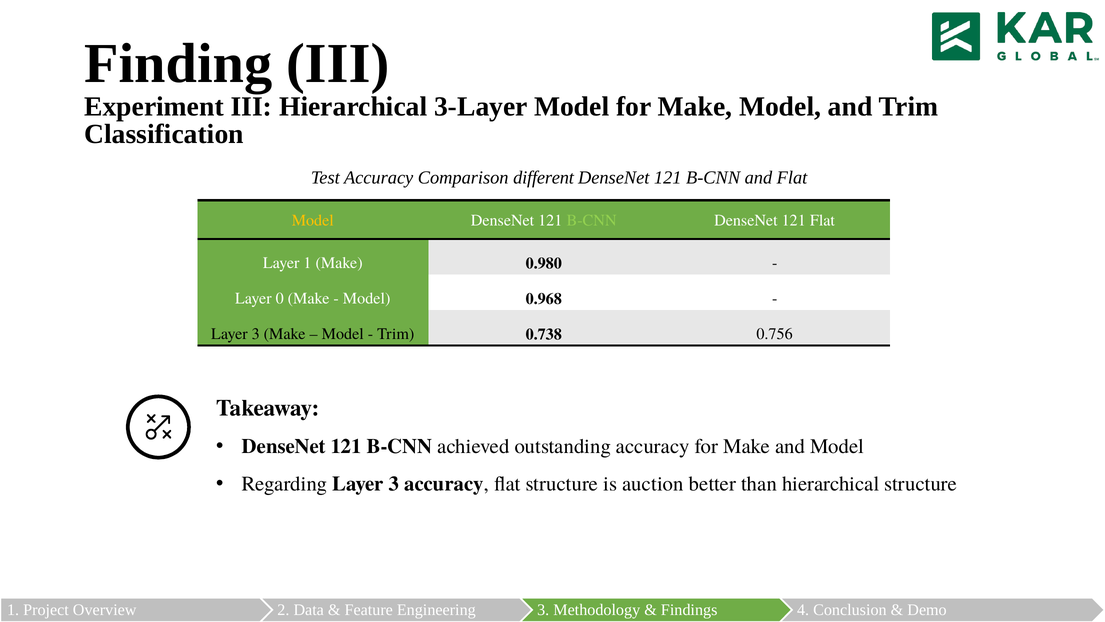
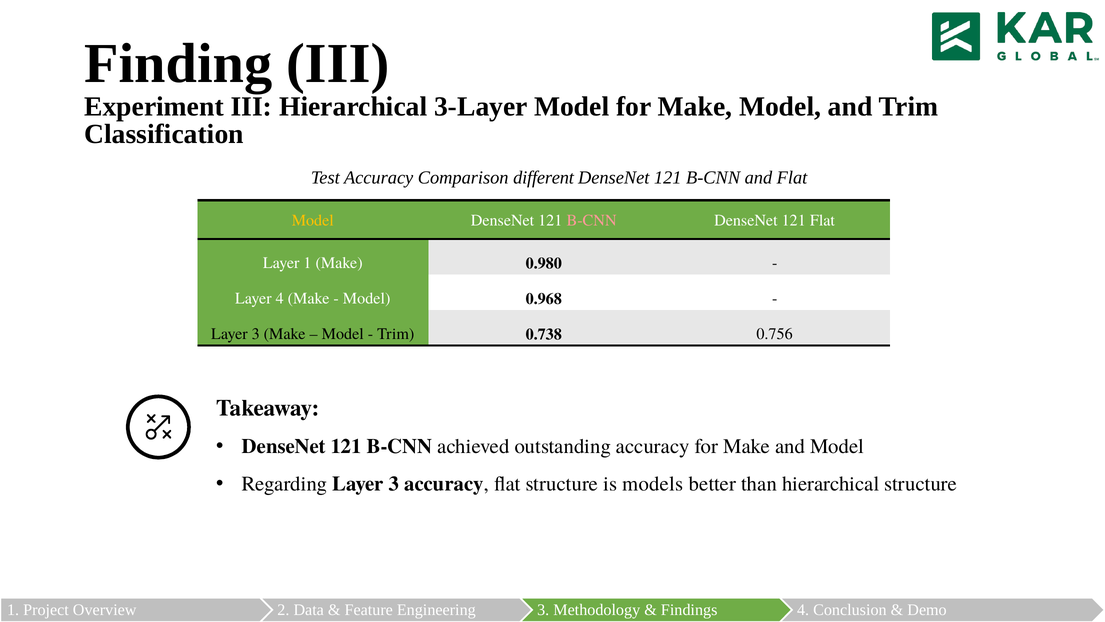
B-CNN at (592, 220) colour: light green -> pink
Layer 0: 0 -> 4
auction: auction -> models
